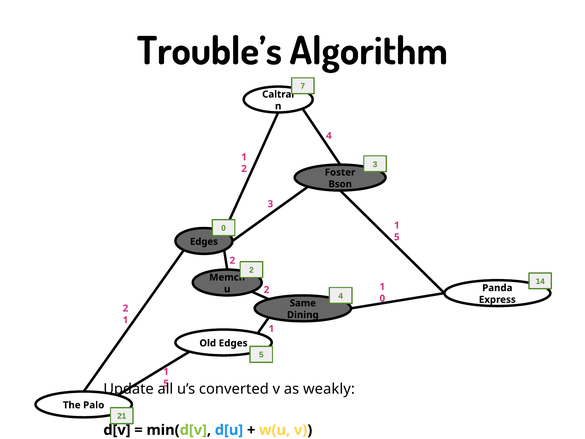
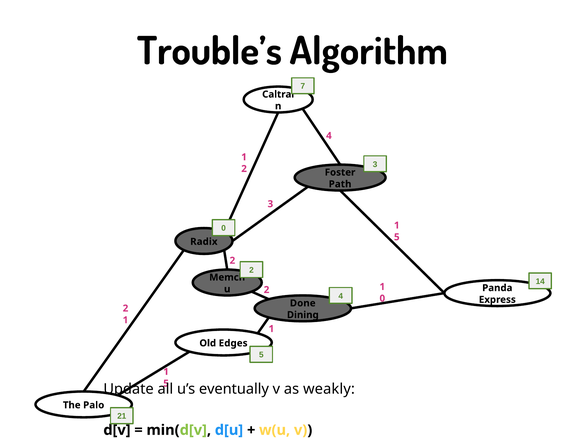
Bson: Bson -> Path
Edges at (204, 241): Edges -> Radix
Same: Same -> Done
converted: converted -> eventually
